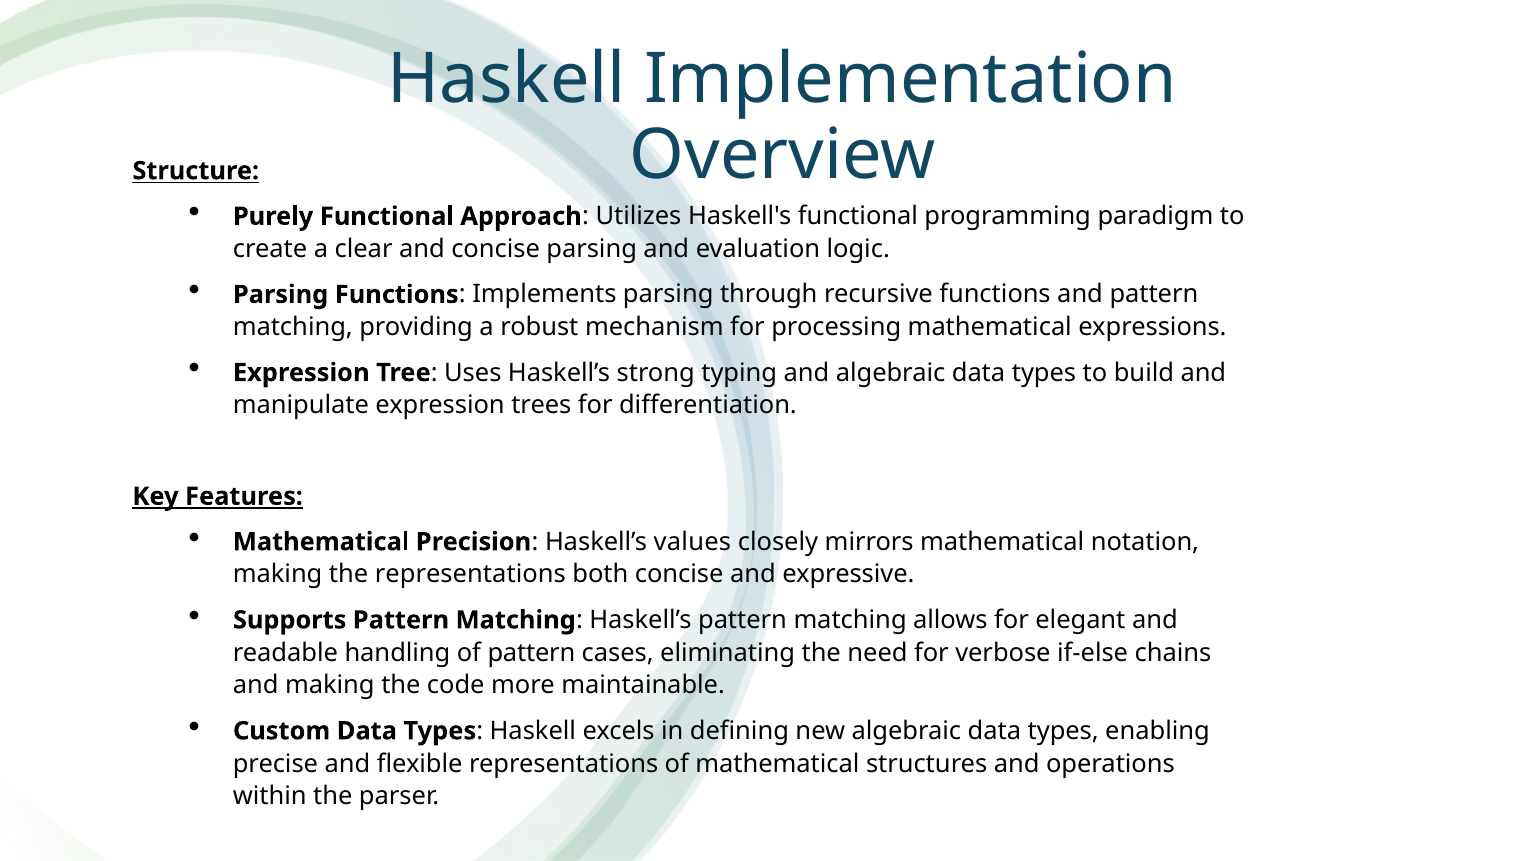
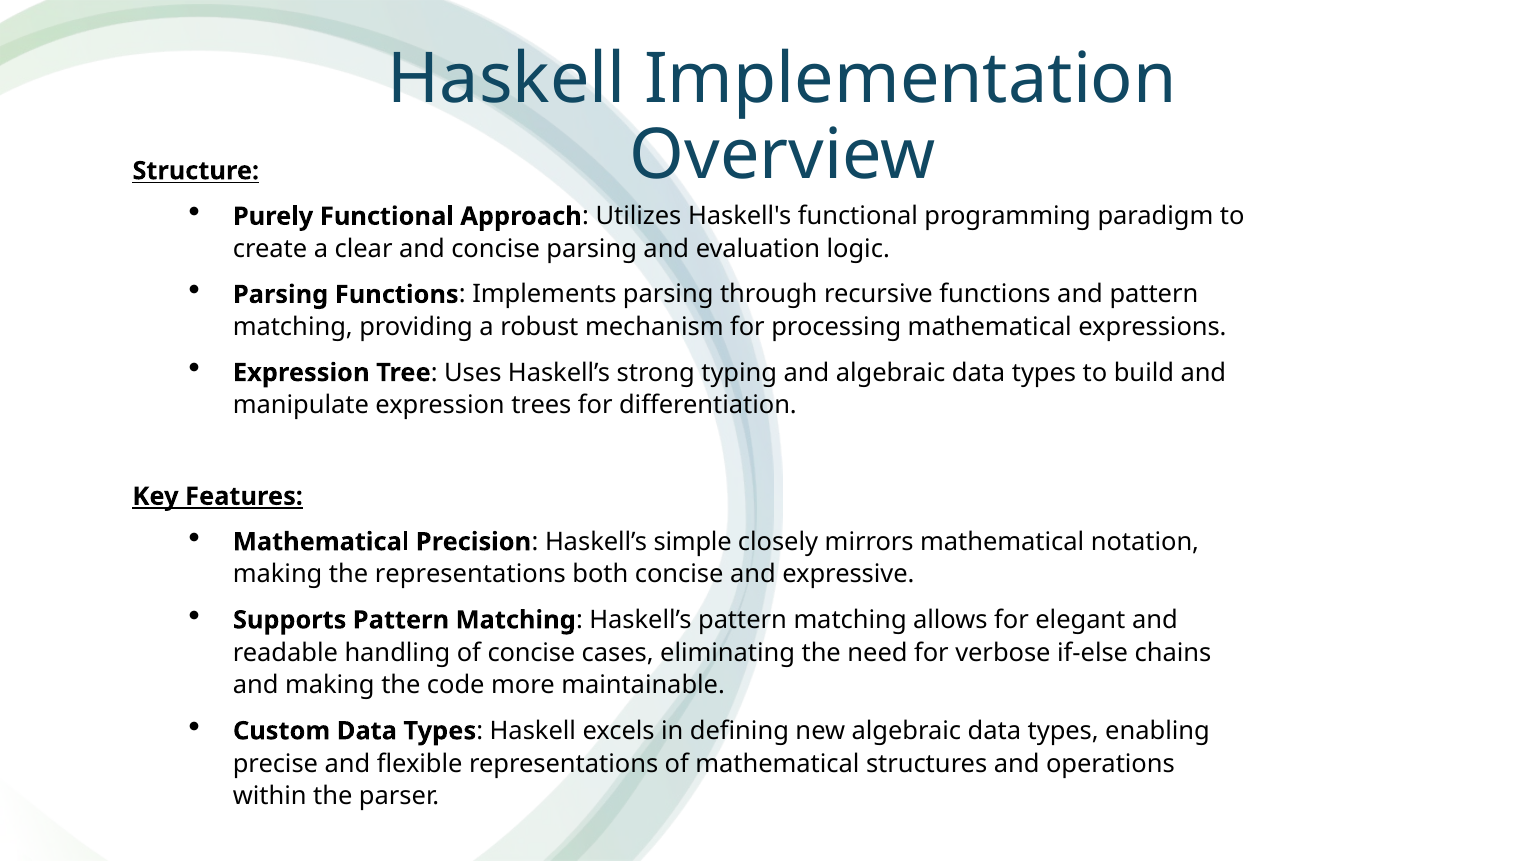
values: values -> simple
of pattern: pattern -> concise
